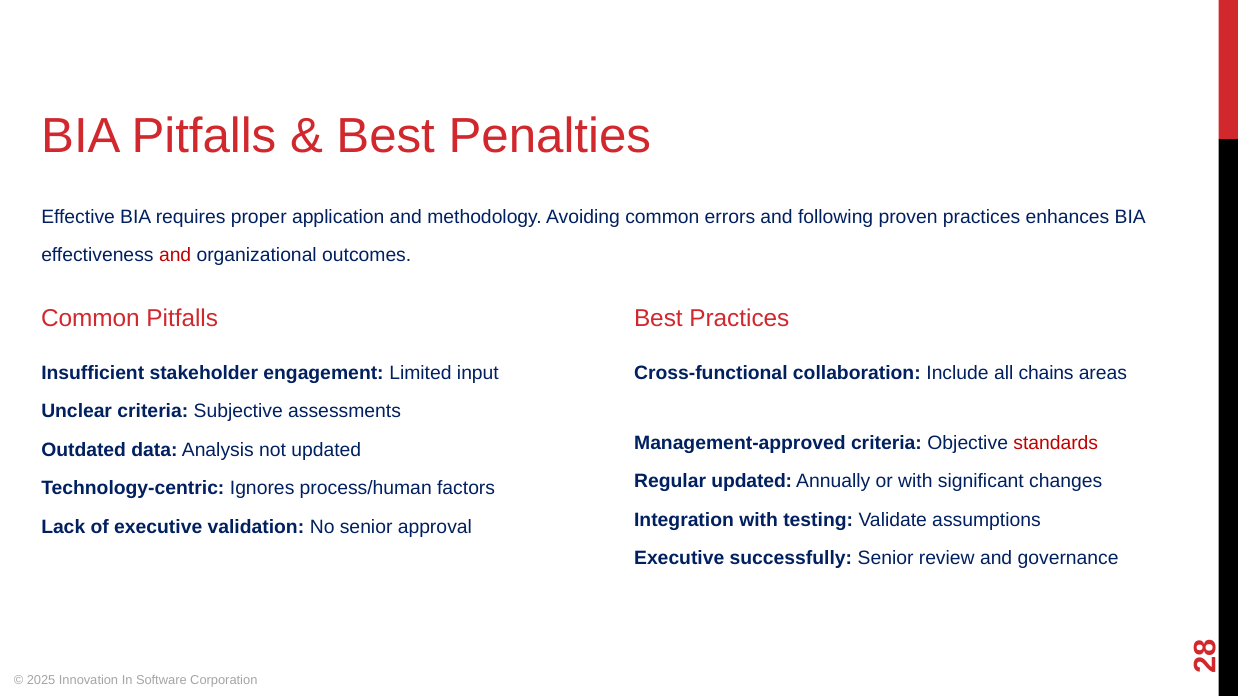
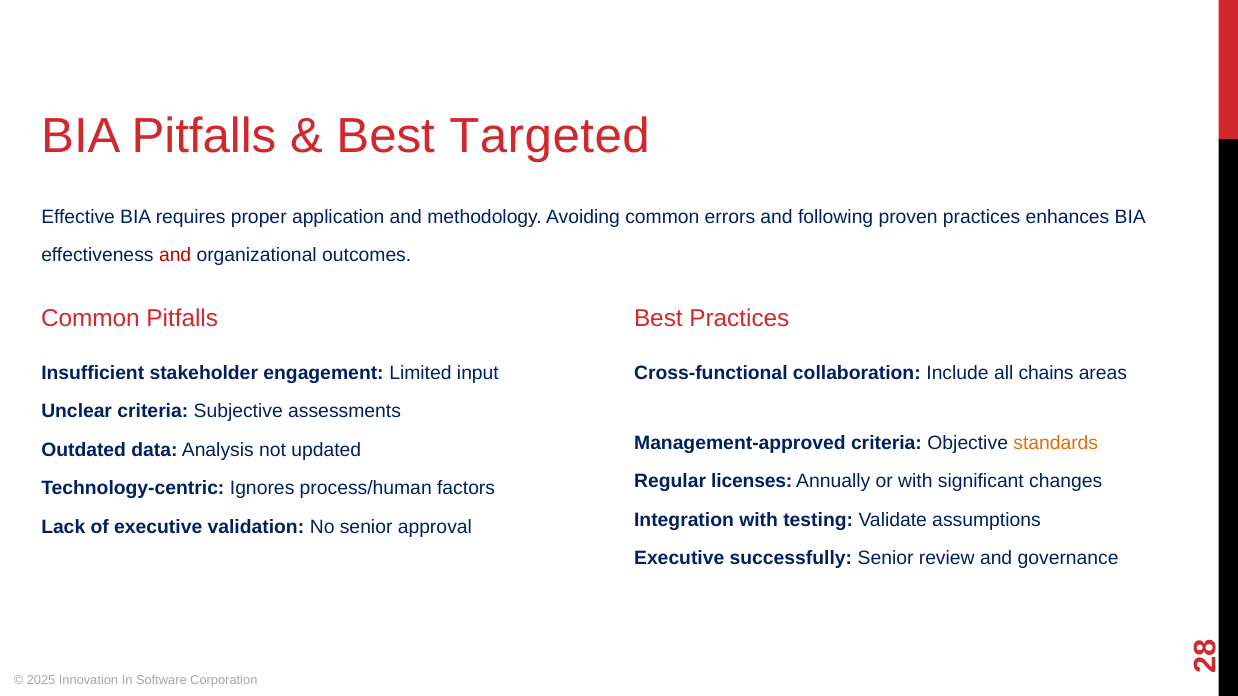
Penalties: Penalties -> Targeted
standards colour: red -> orange
Regular updated: updated -> licenses
